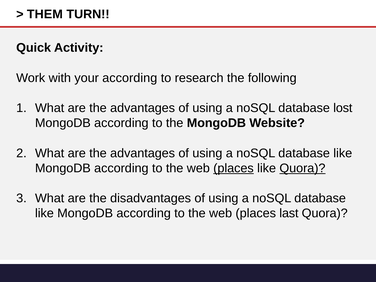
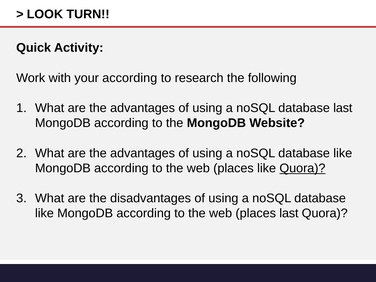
THEM: THEM -> LOOK
database lost: lost -> last
places at (233, 168) underline: present -> none
